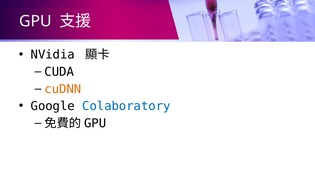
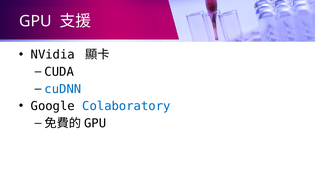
cuDNN colour: orange -> blue
